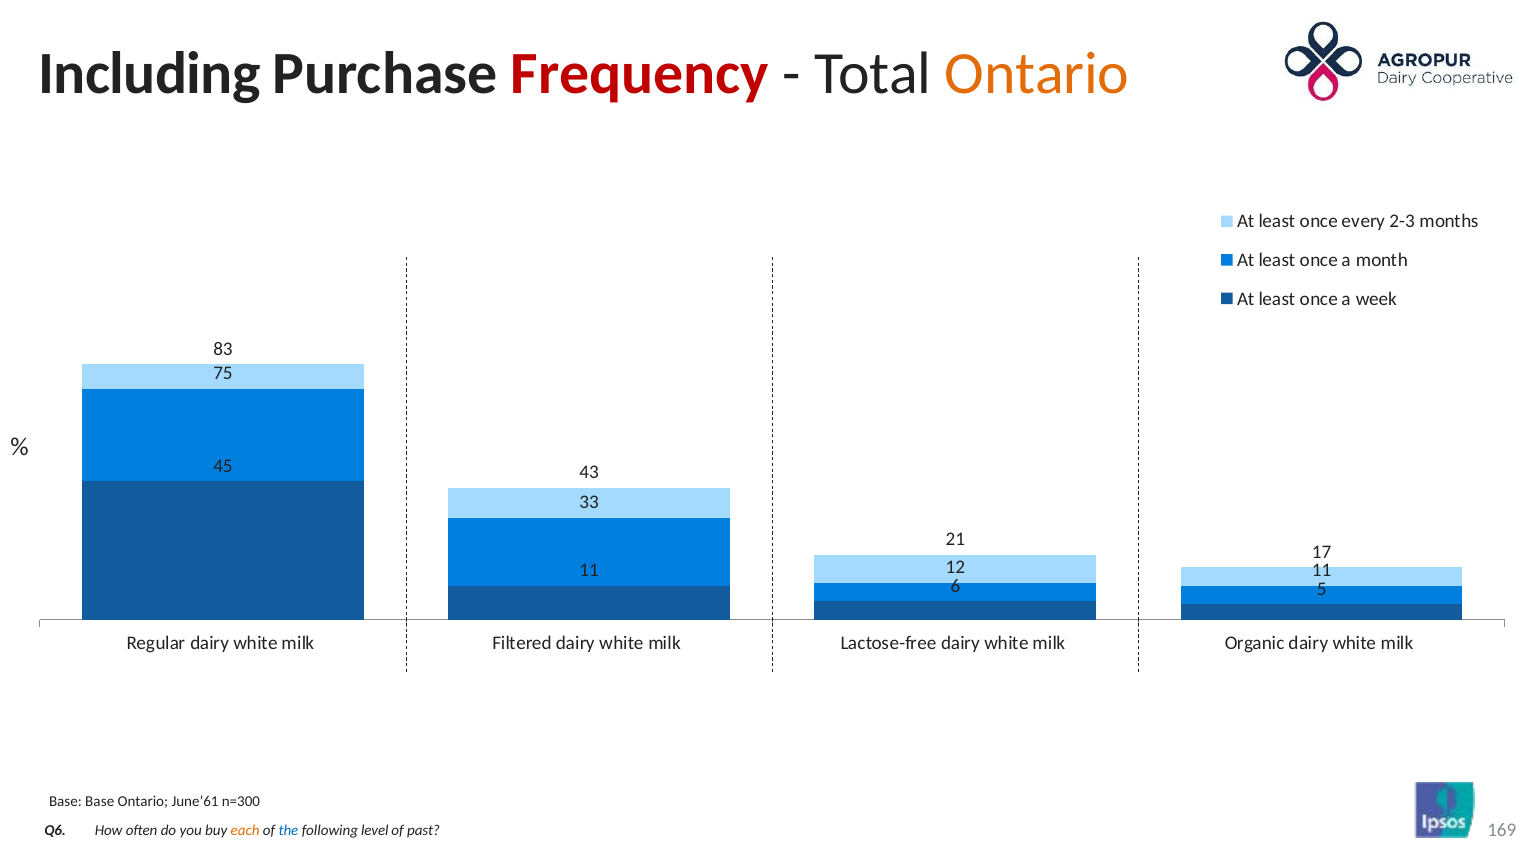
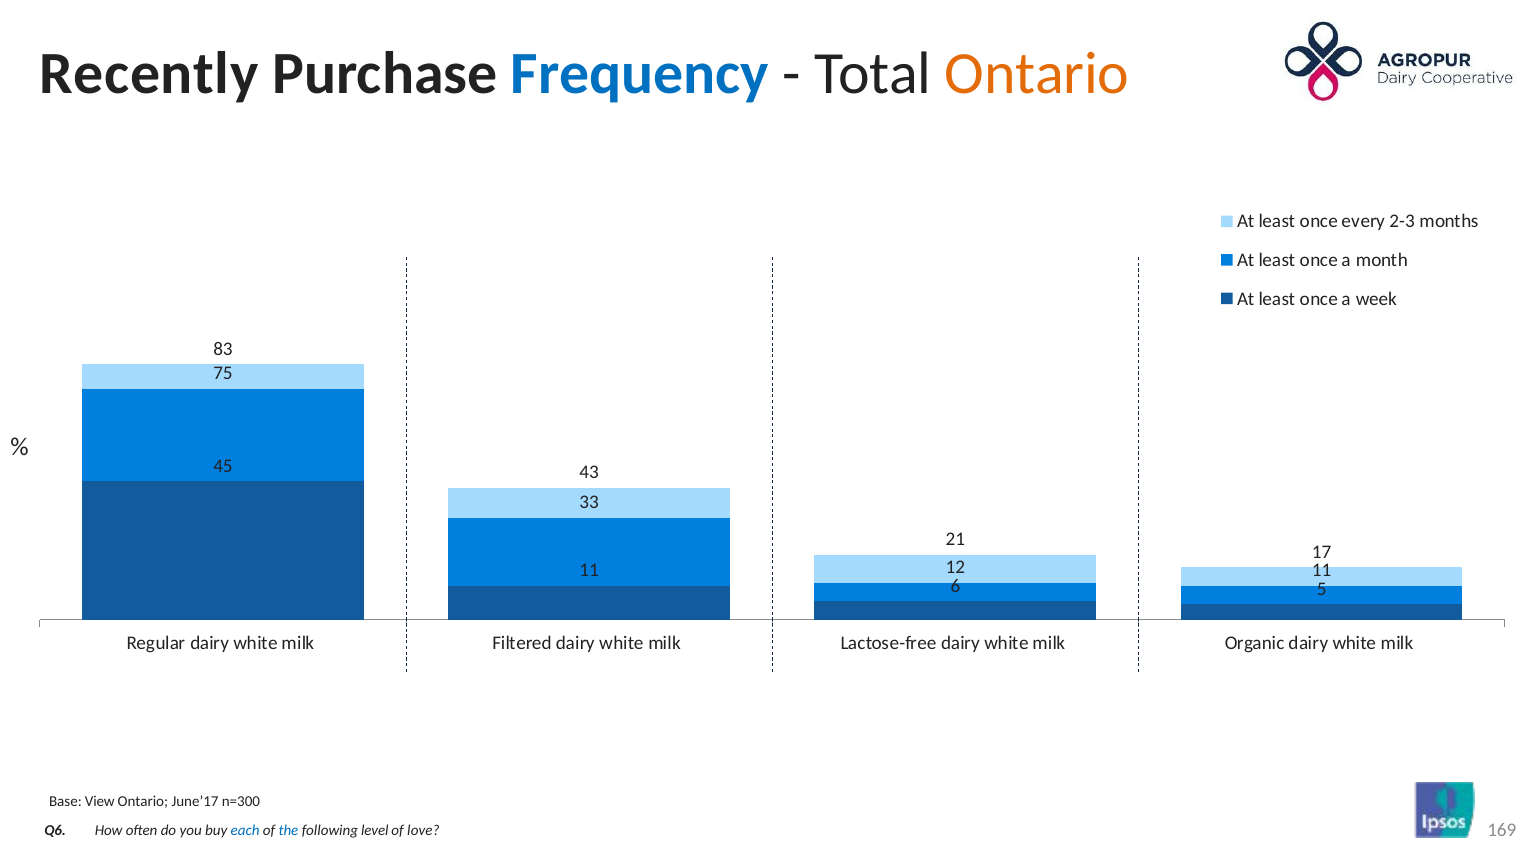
Including: Including -> Recently
Frequency colour: red -> blue
Base Base: Base -> View
June’61: June’61 -> June’17
each colour: orange -> blue
past: past -> love
